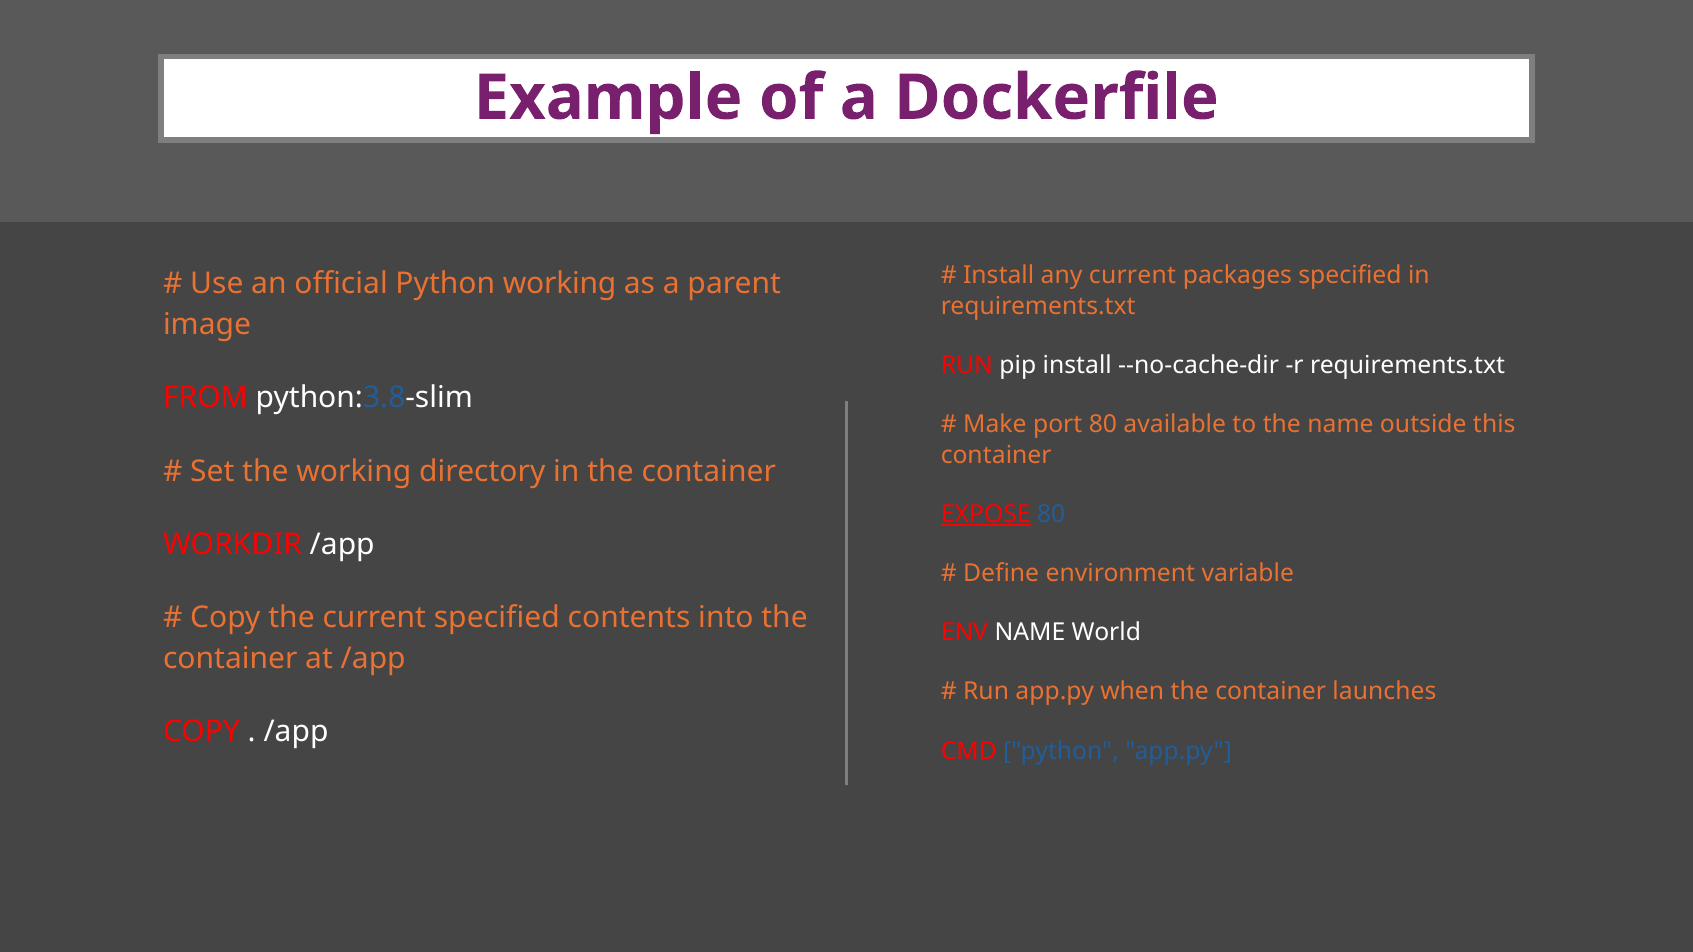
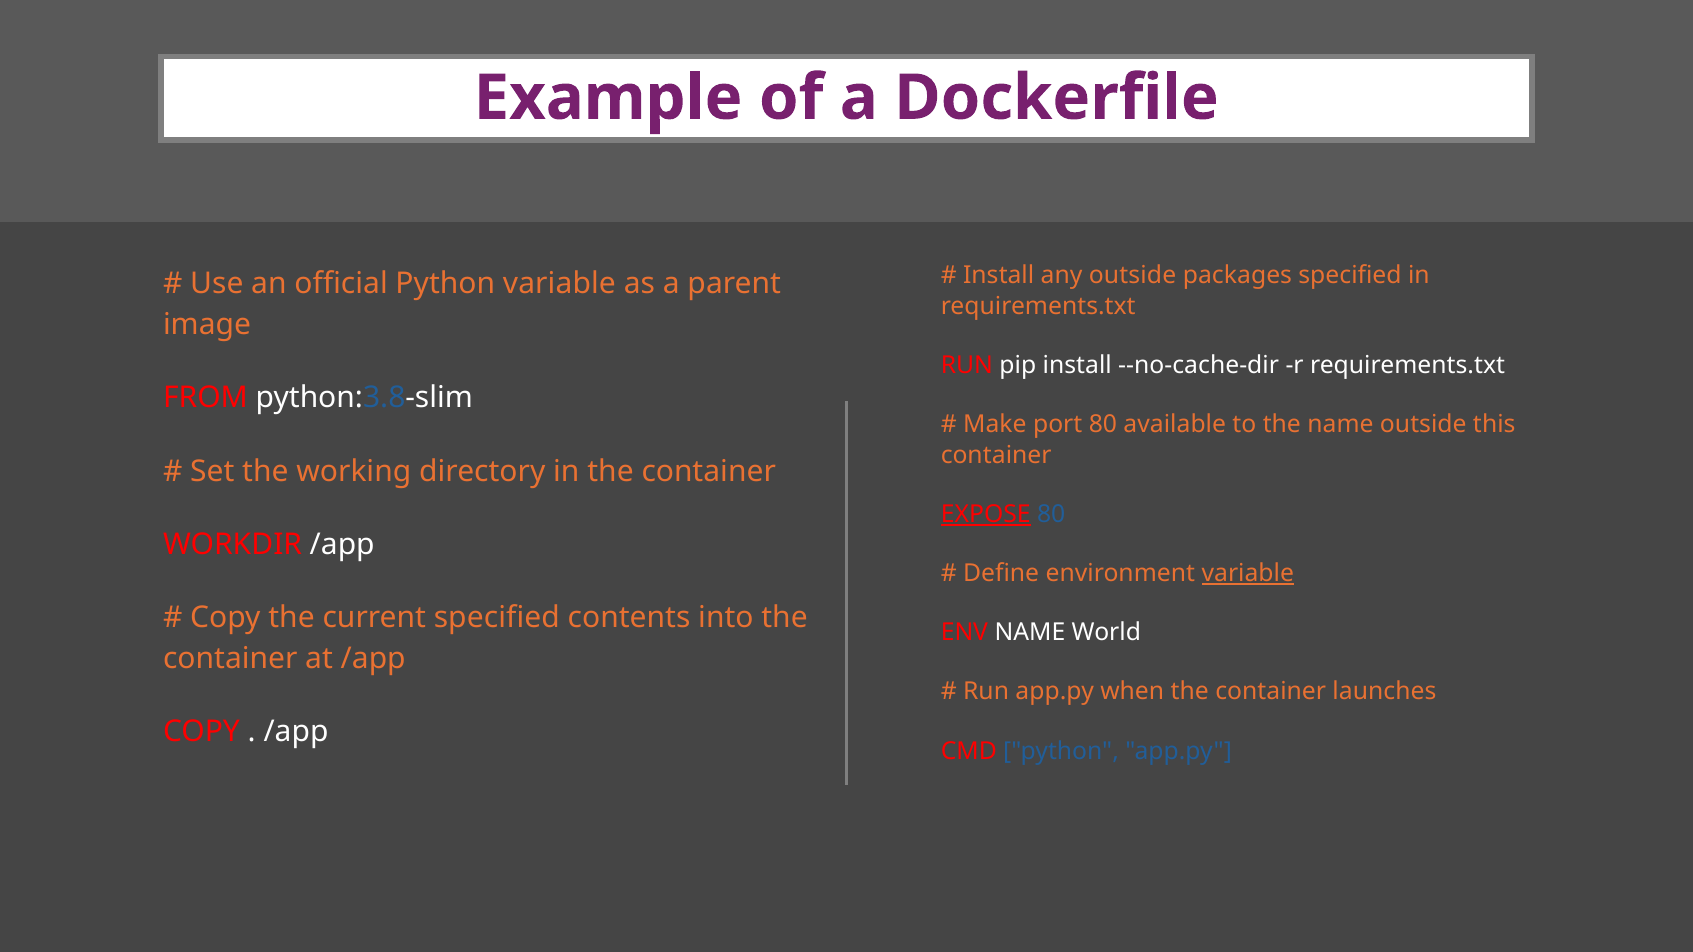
any current: current -> outside
Python working: working -> variable
variable at (1248, 574) underline: none -> present
